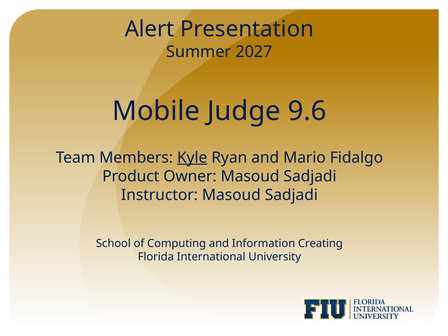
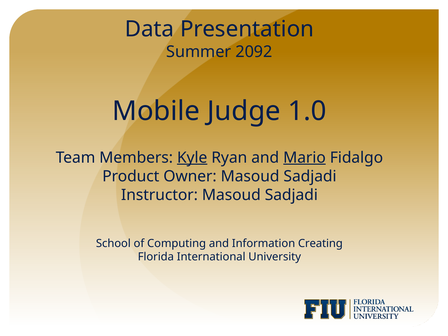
Alert: Alert -> Data
2027: 2027 -> 2092
9.6: 9.6 -> 1.0
Mario underline: none -> present
